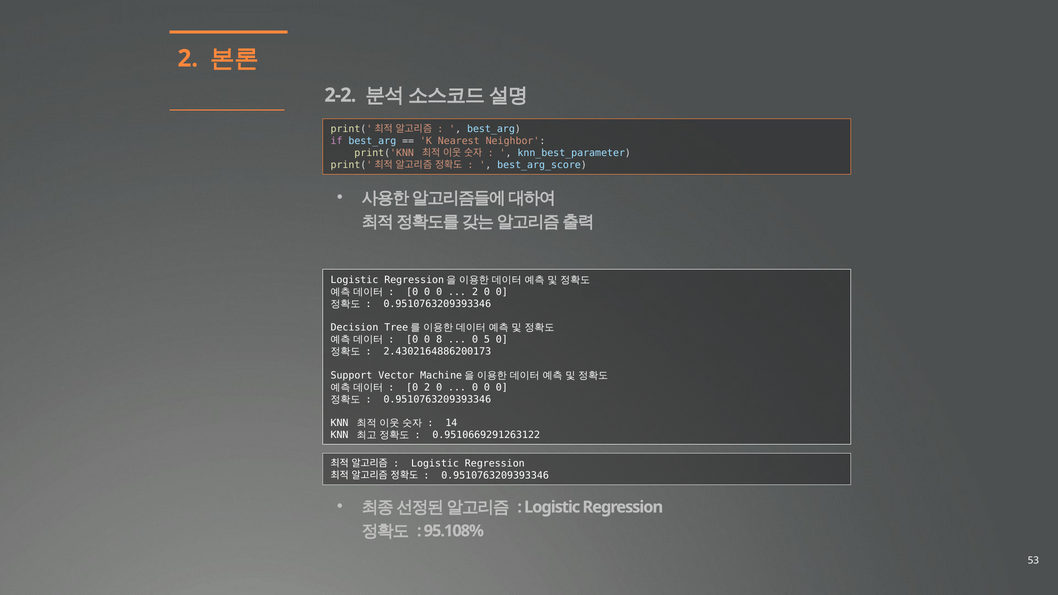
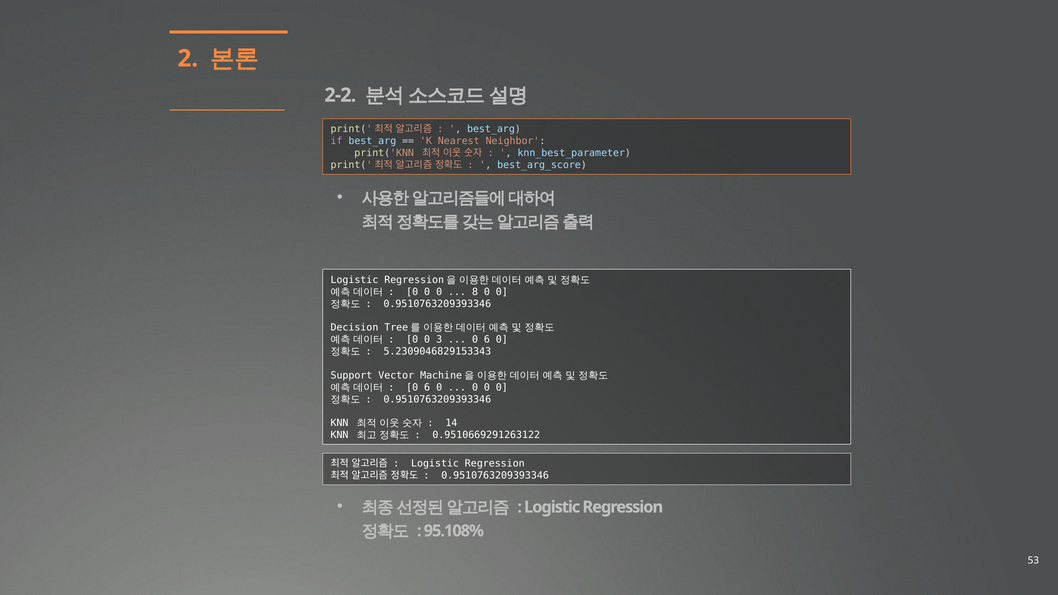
2 at (475, 292): 2 -> 8
8: 8 -> 3
5 at (487, 340): 5 -> 6
2.4302164886200173: 2.4302164886200173 -> 5.2309046829153343
2 at (427, 387): 2 -> 6
